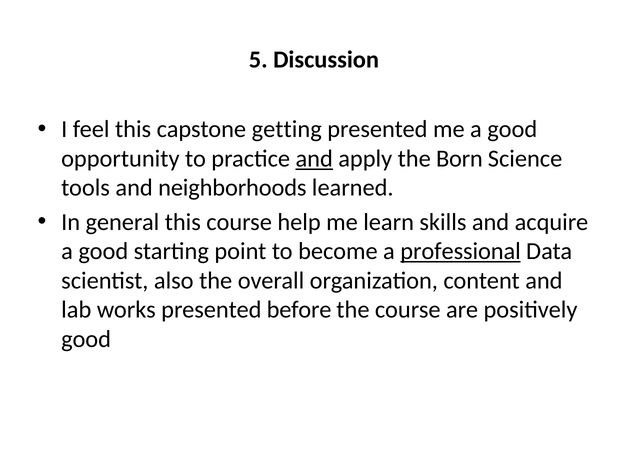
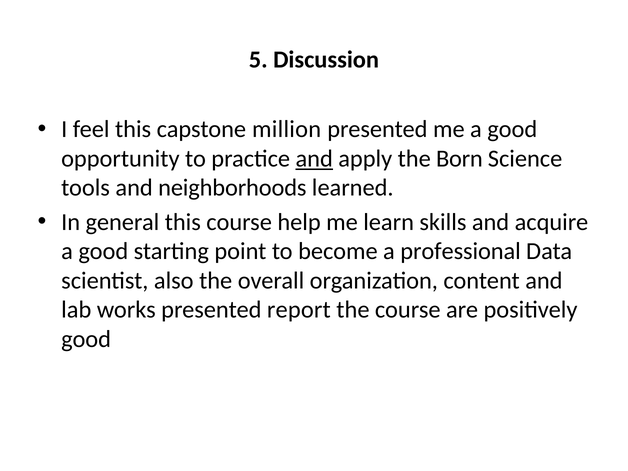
getting: getting -> million
professional underline: present -> none
before: before -> report
